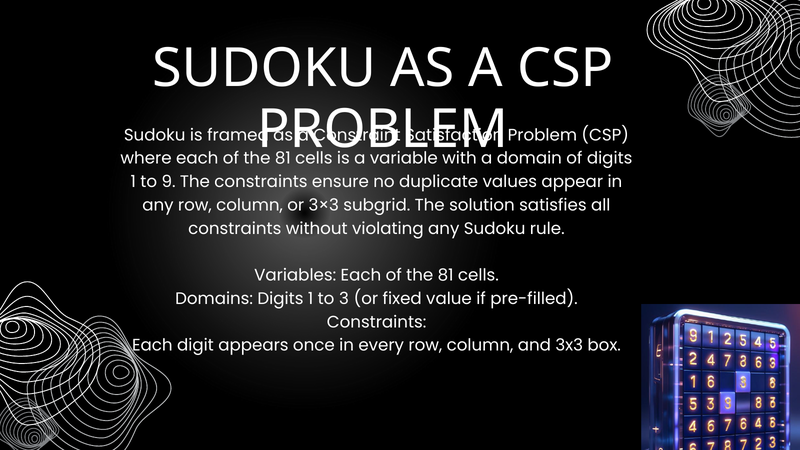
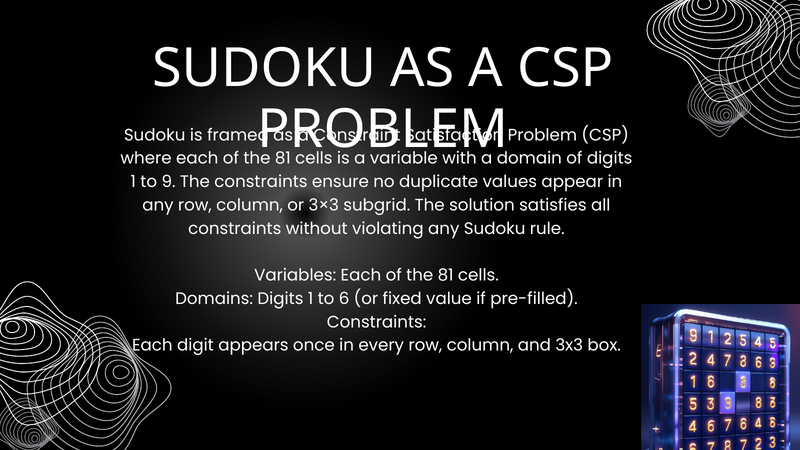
3: 3 -> 6
